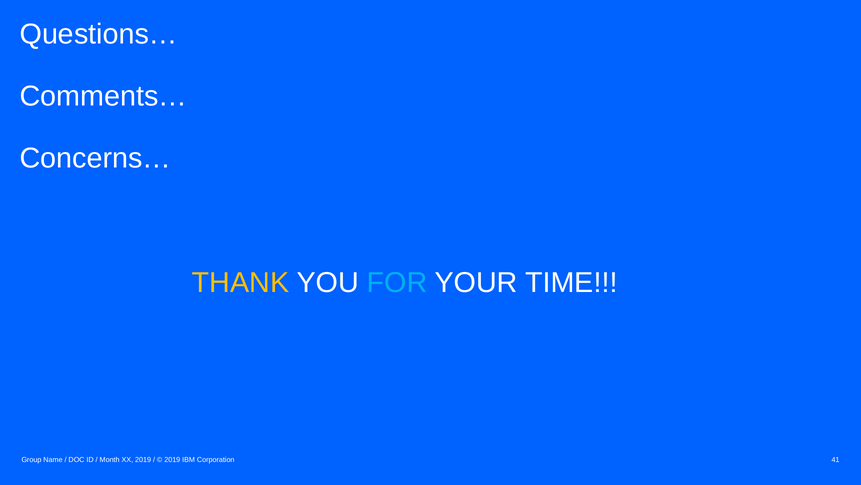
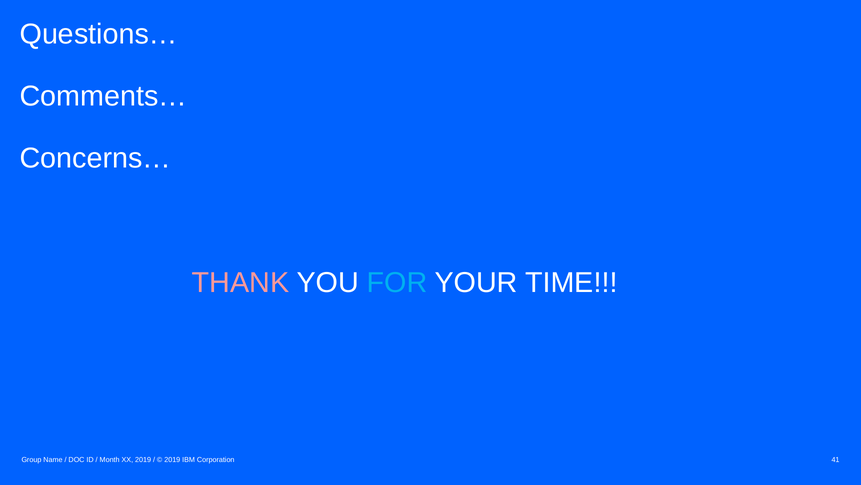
THANK colour: yellow -> pink
